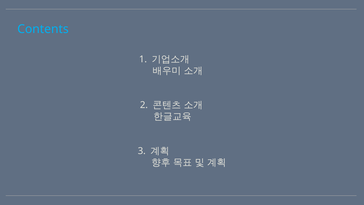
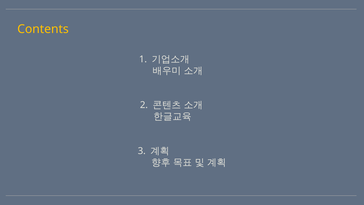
Contents colour: light blue -> yellow
